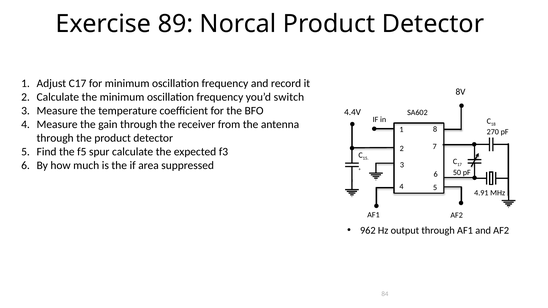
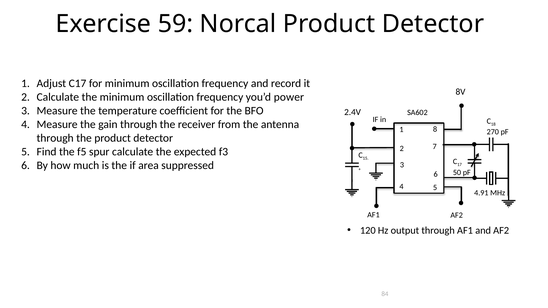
89: 89 -> 59
switch: switch -> power
4.4V: 4.4V -> 2.4V
962: 962 -> 120
